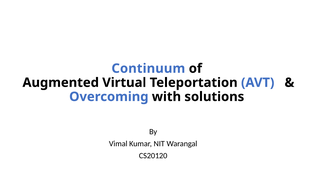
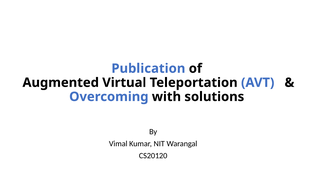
Continuum: Continuum -> Publication
